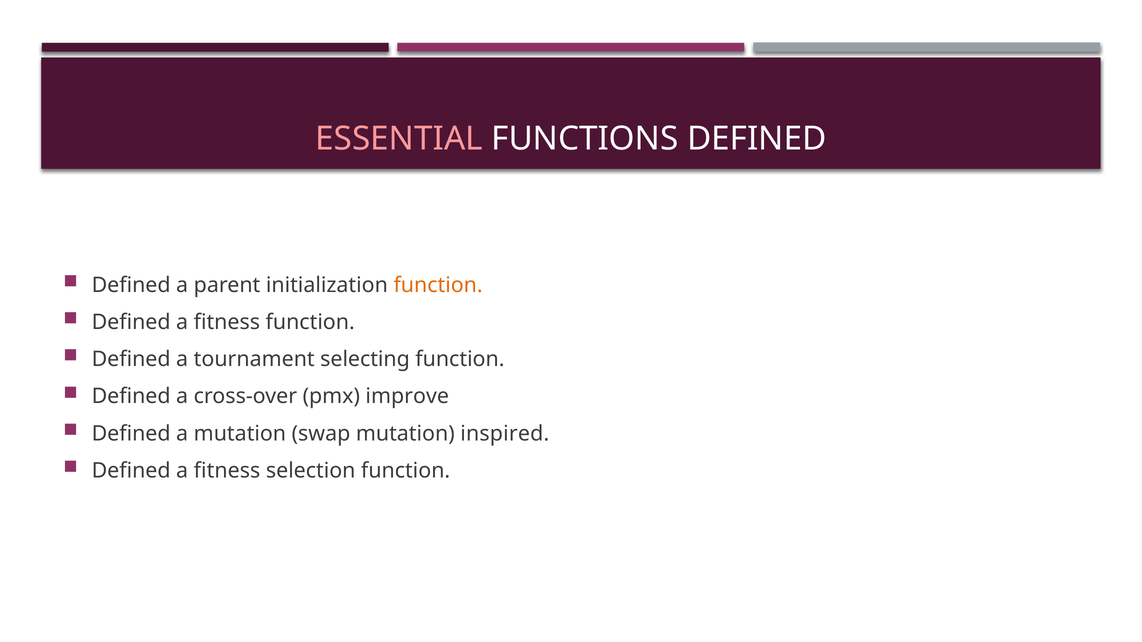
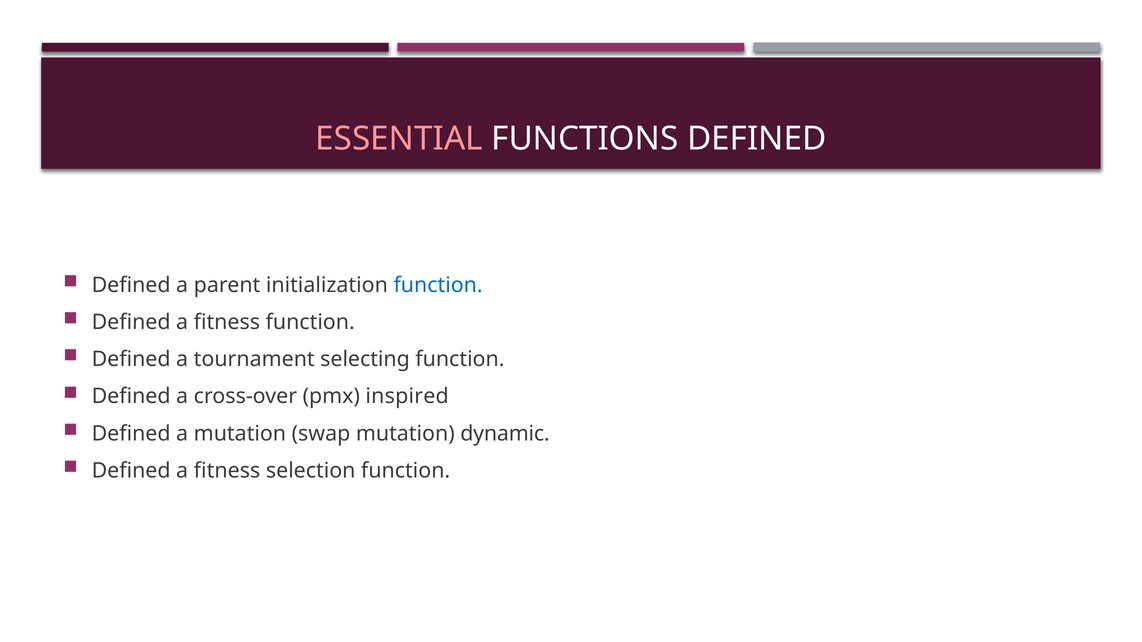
function at (438, 285) colour: orange -> blue
improve: improve -> inspired
inspired: inspired -> dynamic
